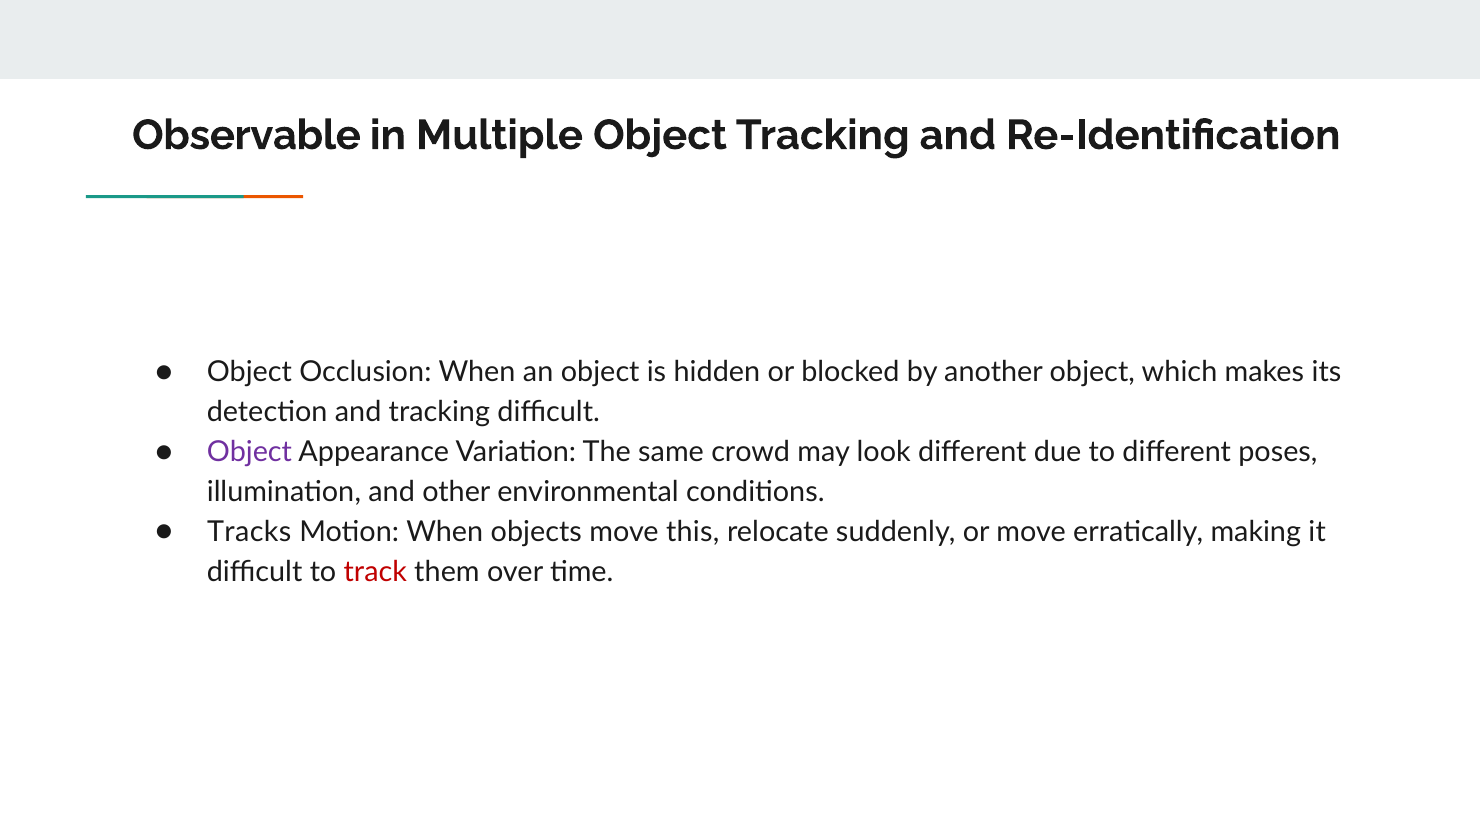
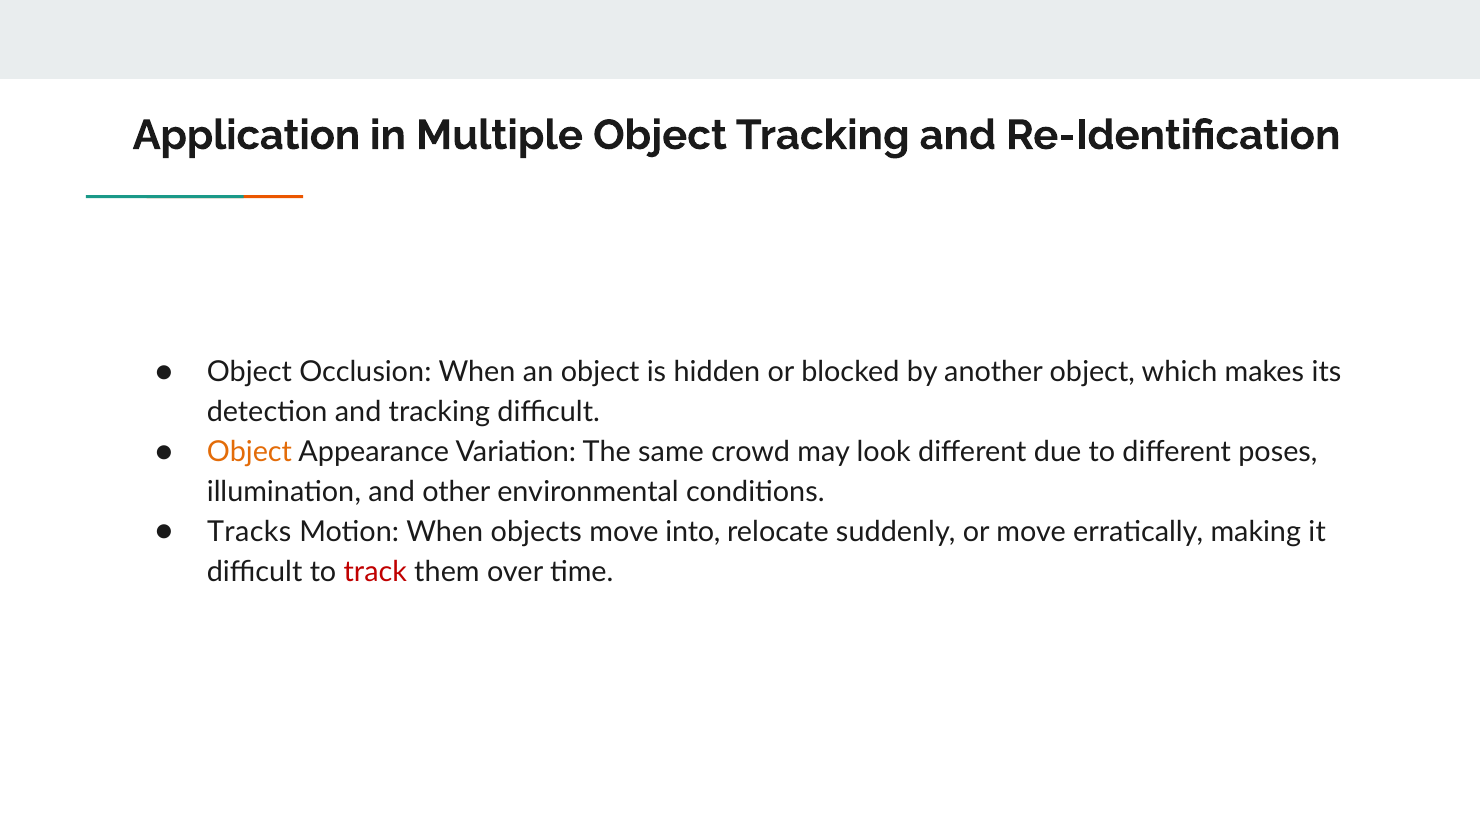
Observable: Observable -> Application
Object at (249, 452) colour: purple -> orange
this: this -> into
